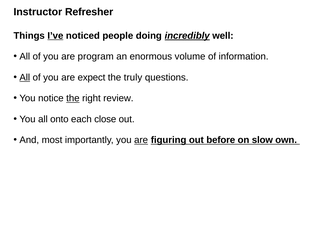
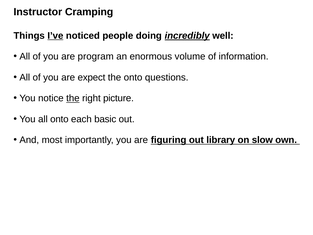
Refresher: Refresher -> Cramping
All at (25, 77) underline: present -> none
the truly: truly -> onto
review: review -> picture
close: close -> basic
are at (141, 140) underline: present -> none
before: before -> library
